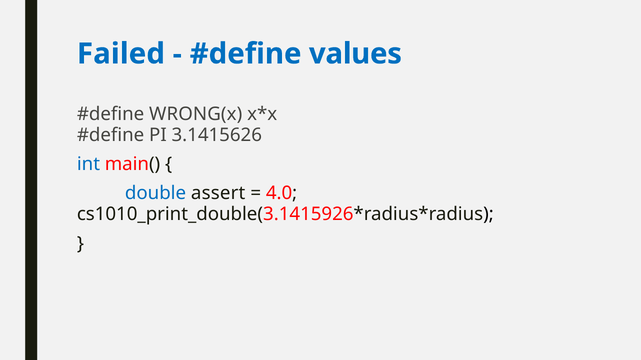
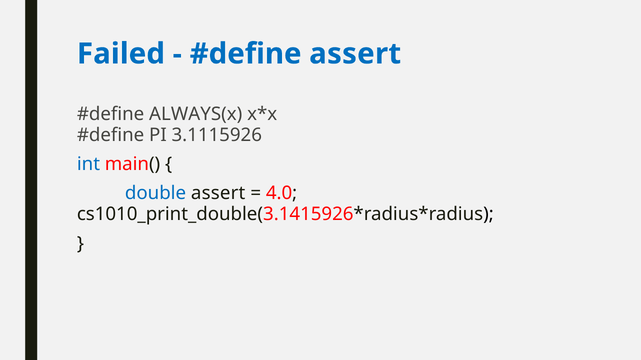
values at (355, 54): values -> assert
WRONG(x: WRONG(x -> ALWAYS(x
3.1415626: 3.1415626 -> 3.1115926
